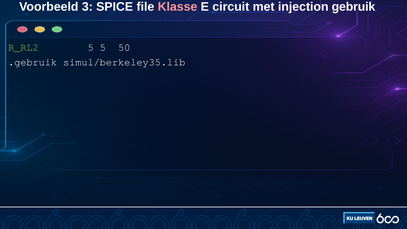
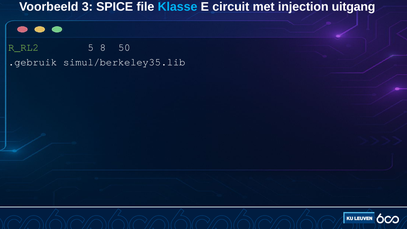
Klasse colour: pink -> light blue
gebruik: gebruik -> uitgang
5 5: 5 -> 8
